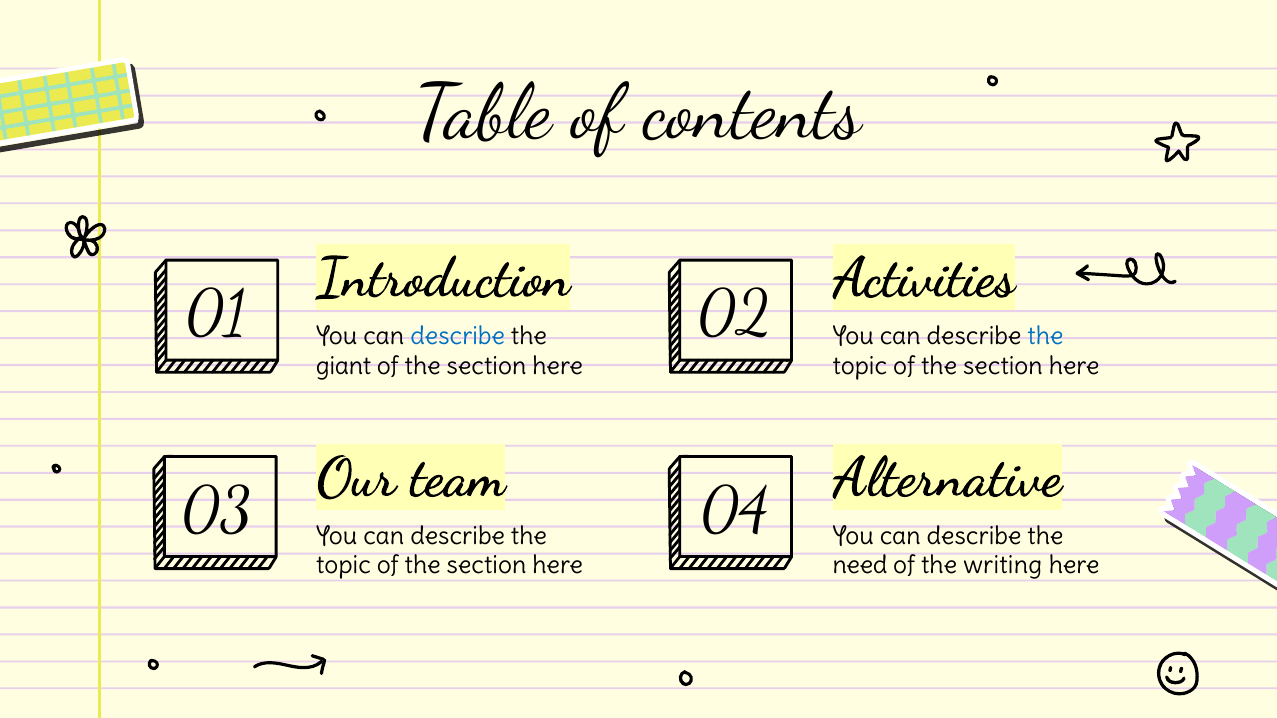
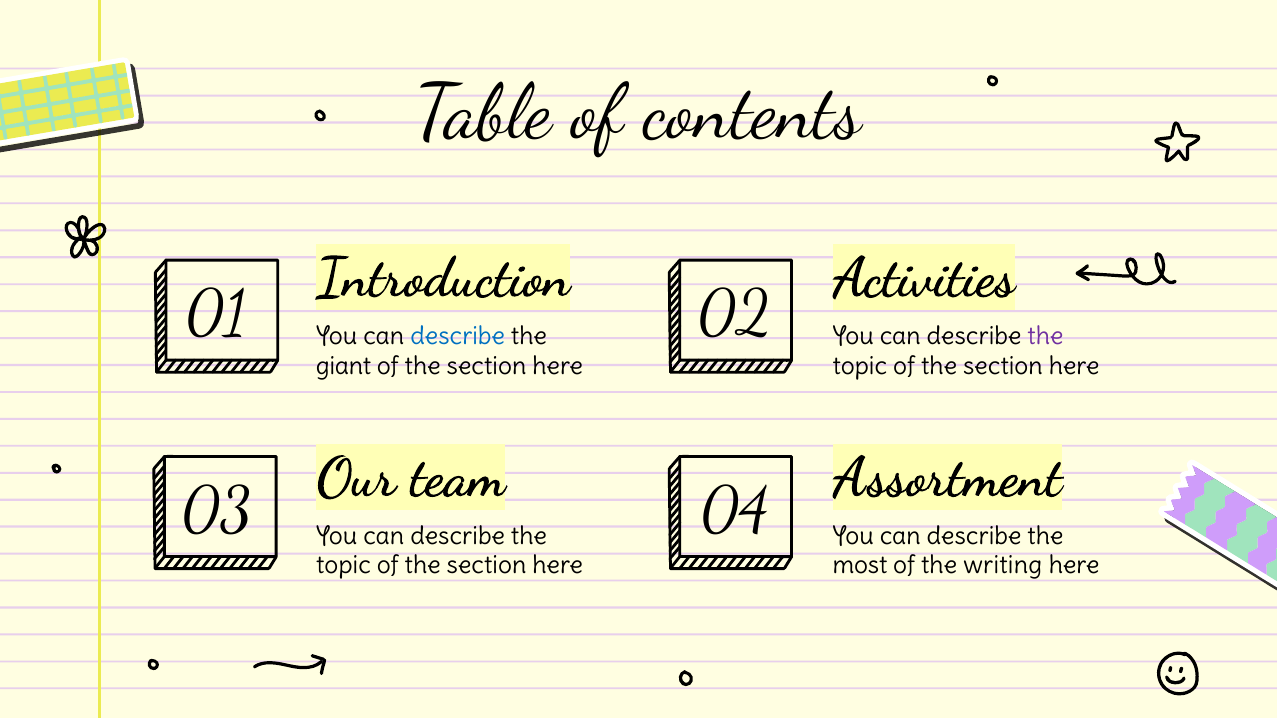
the at (1045, 336) colour: blue -> purple
Alternative: Alternative -> Assortment
need: need -> most
